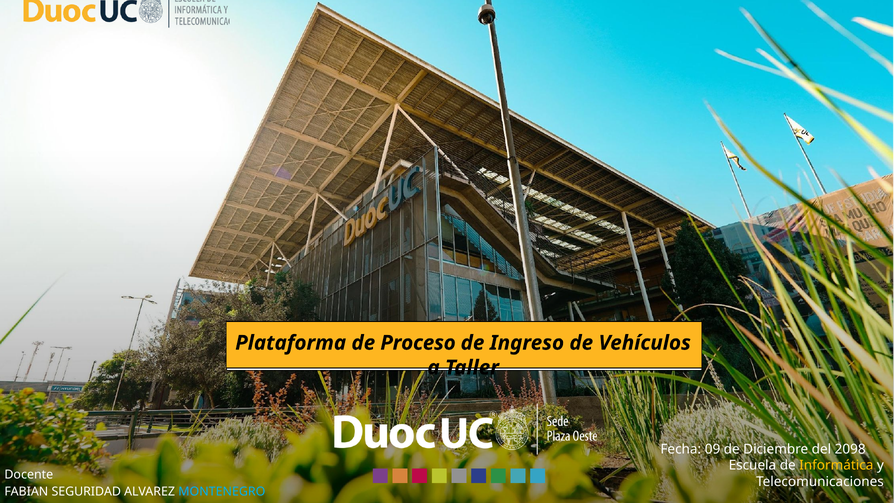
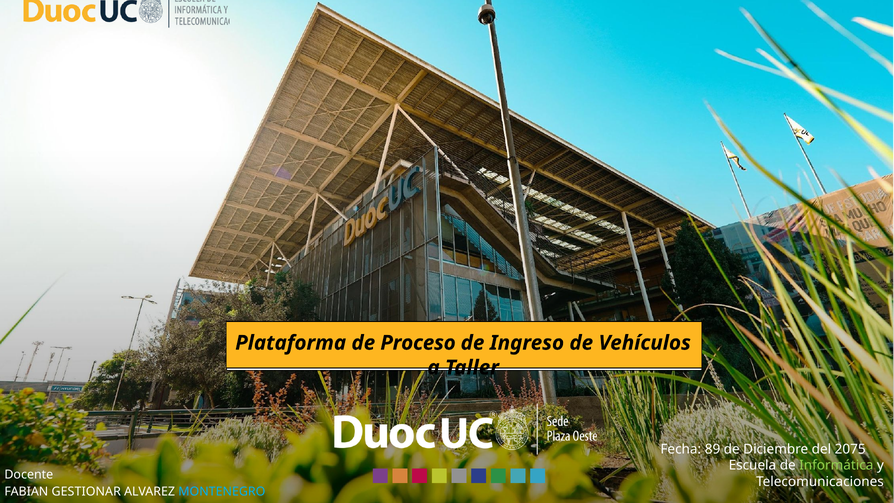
09: 09 -> 89
2098: 2098 -> 2075
Informática colour: yellow -> light green
SEGURIDAD: SEGURIDAD -> GESTIONAR
